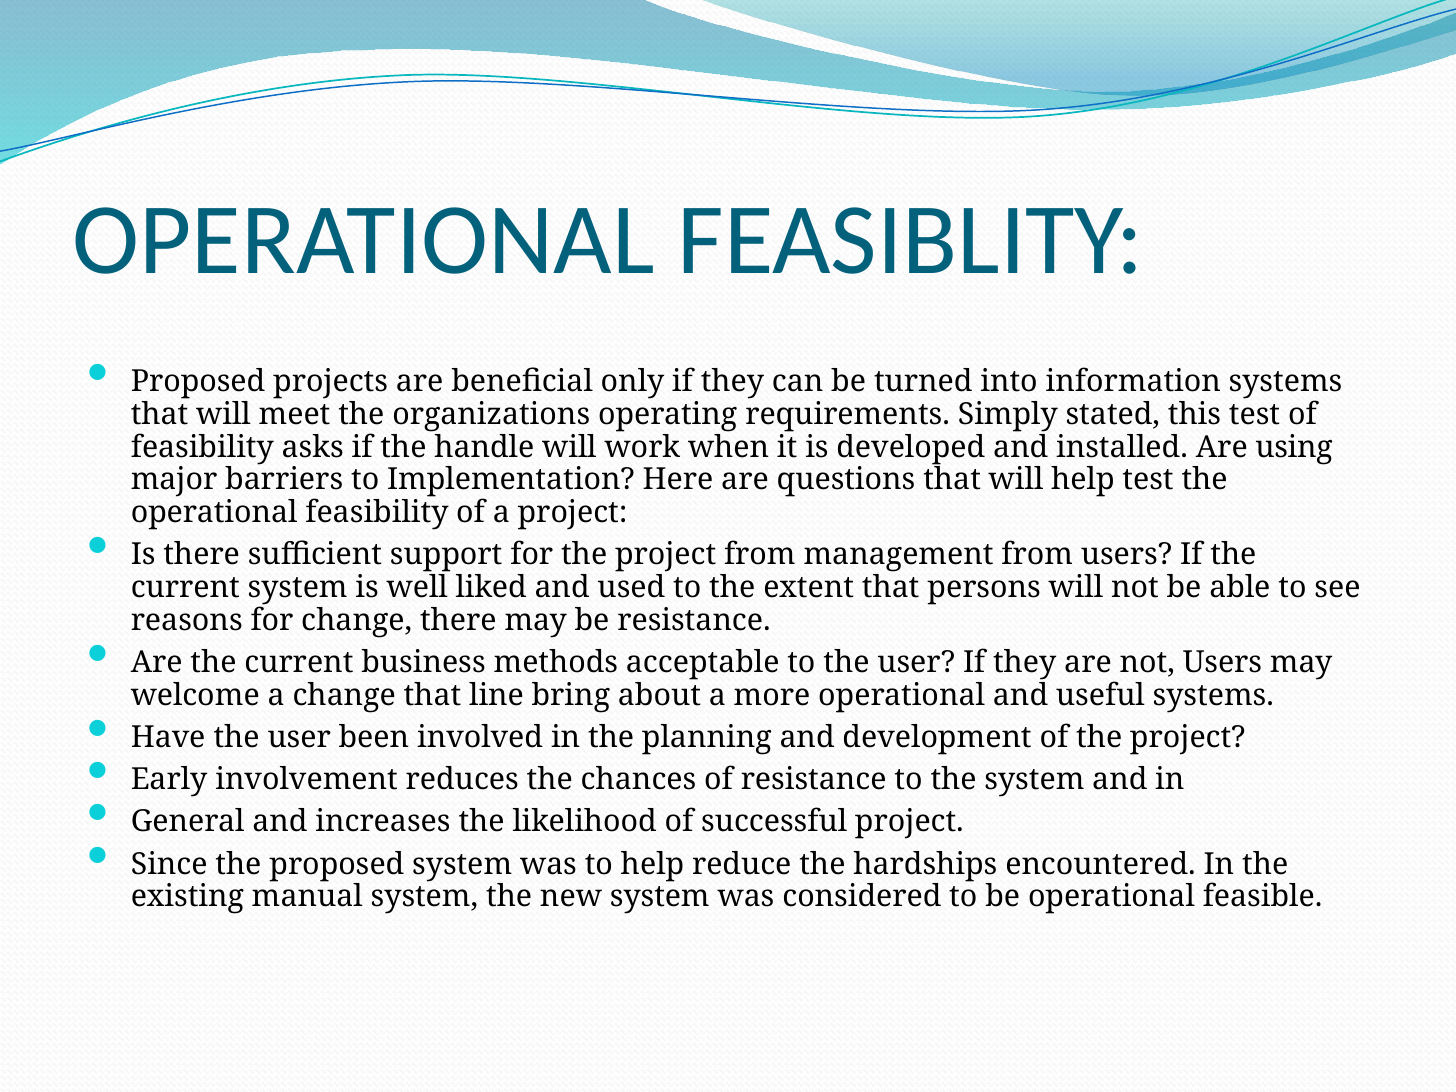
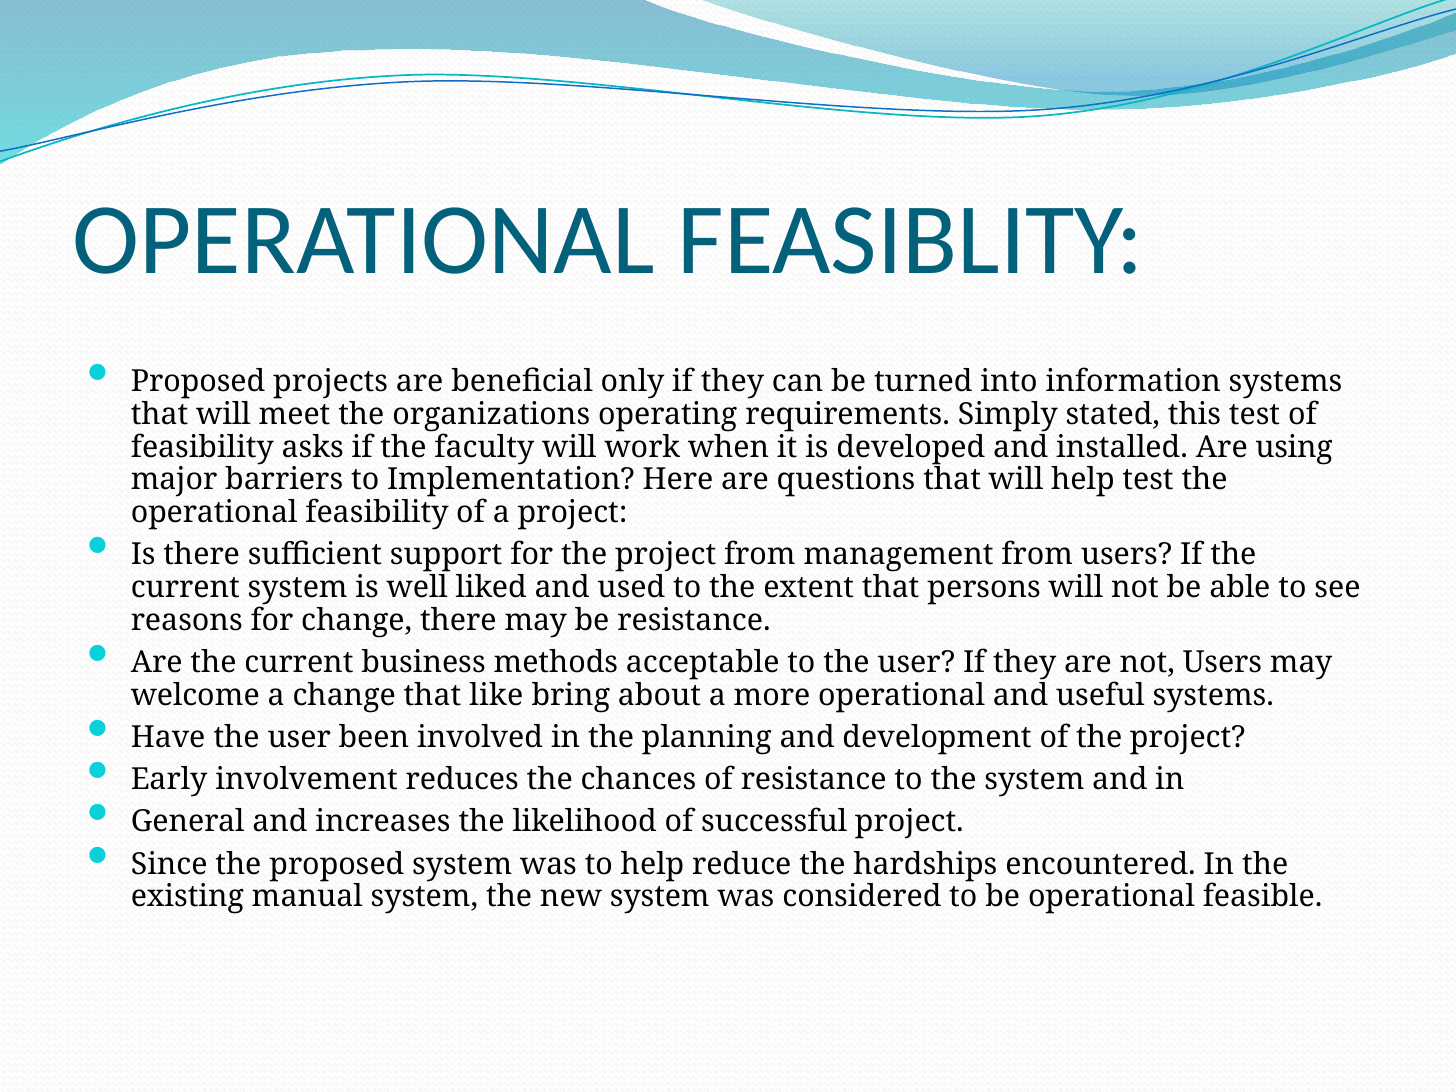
handle: handle -> faculty
line: line -> like
